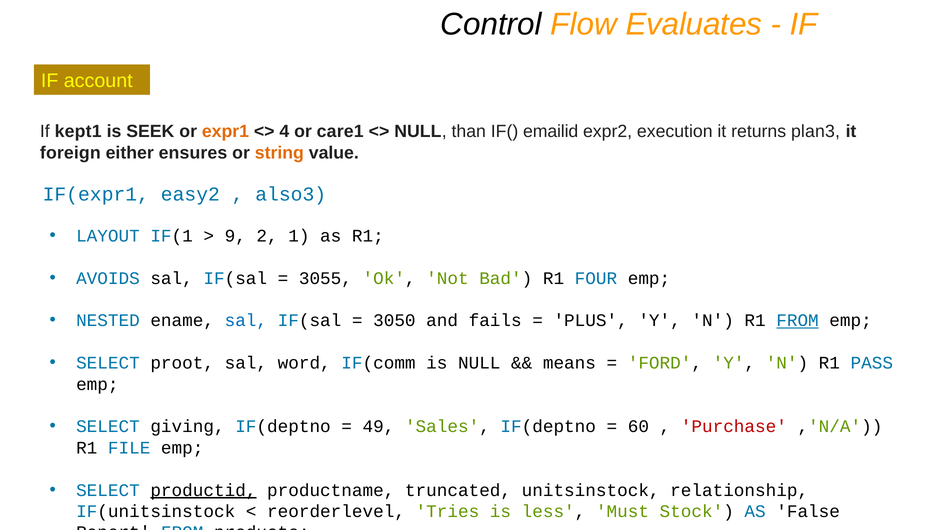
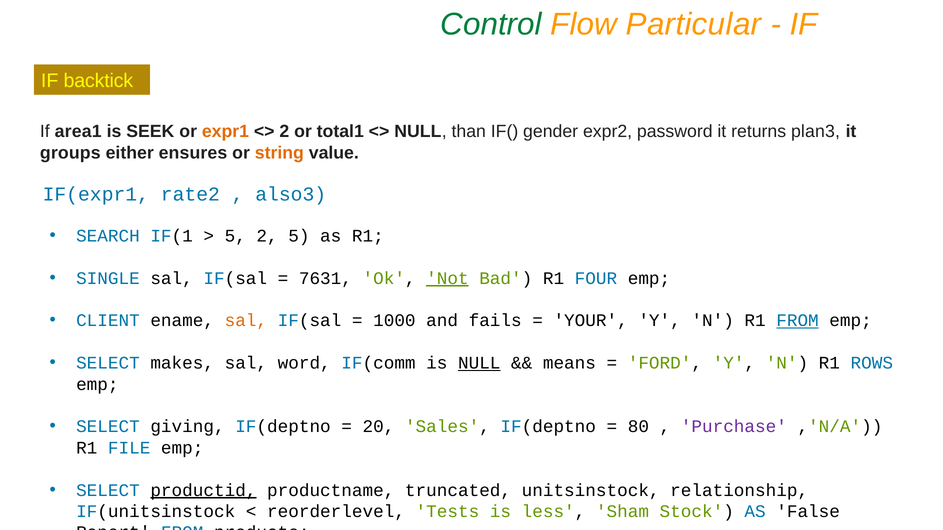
Control colour: black -> green
Evaluates: Evaluates -> Particular
account: account -> backtick
kept1: kept1 -> area1
4 at (284, 132): 4 -> 2
care1: care1 -> total1
emailid: emailid -> gender
execution: execution -> password
foreign: foreign -> groups
easy2: easy2 -> rate2
LAYOUT: LAYOUT -> SEARCH
9 at (235, 236): 9 -> 5
2 1: 1 -> 5
AVOIDS: AVOIDS -> SINGLE
3055: 3055 -> 7631
Not underline: none -> present
NESTED: NESTED -> CLIENT
sal at (246, 321) colour: blue -> orange
3050: 3050 -> 1000
PLUS: PLUS -> YOUR
proot: proot -> makes
NULL at (479, 363) underline: none -> present
PASS: PASS -> ROWS
49: 49 -> 20
60: 60 -> 80
Purchase colour: red -> purple
Tries: Tries -> Tests
Must: Must -> Sham
